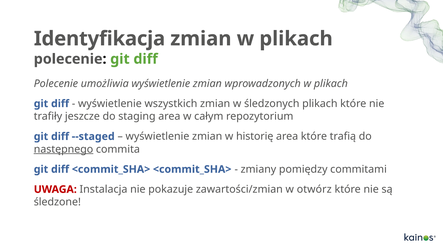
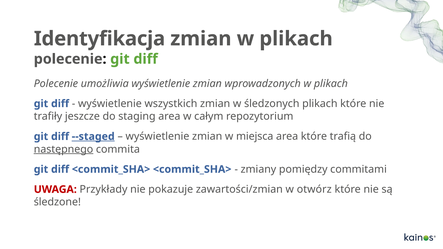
--staged underline: none -> present
historię: historię -> miejsca
Instalacja: Instalacja -> Przykłady
